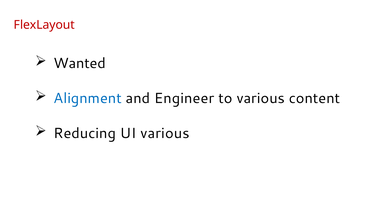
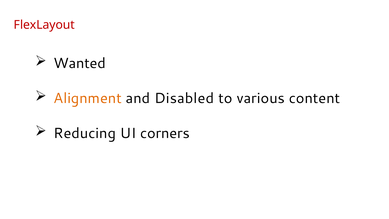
Alignment colour: blue -> orange
Engineer: Engineer -> Disabled
UI various: various -> corners
